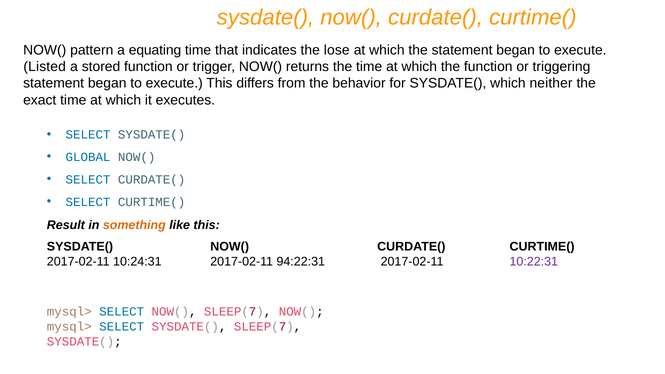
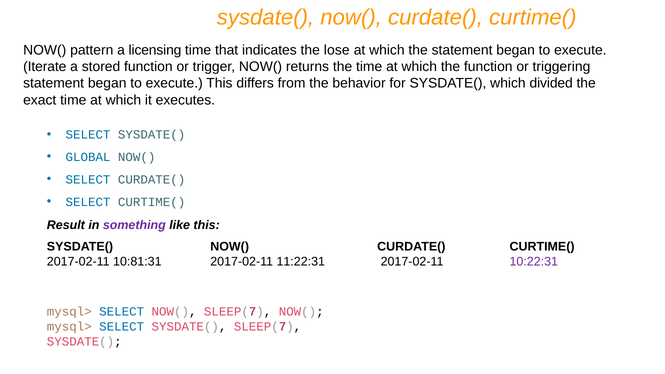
equating: equating -> licensing
Listed: Listed -> Iterate
neither: neither -> divided
something colour: orange -> purple
10:24:31: 10:24:31 -> 10:81:31
94:22:31: 94:22:31 -> 11:22:31
